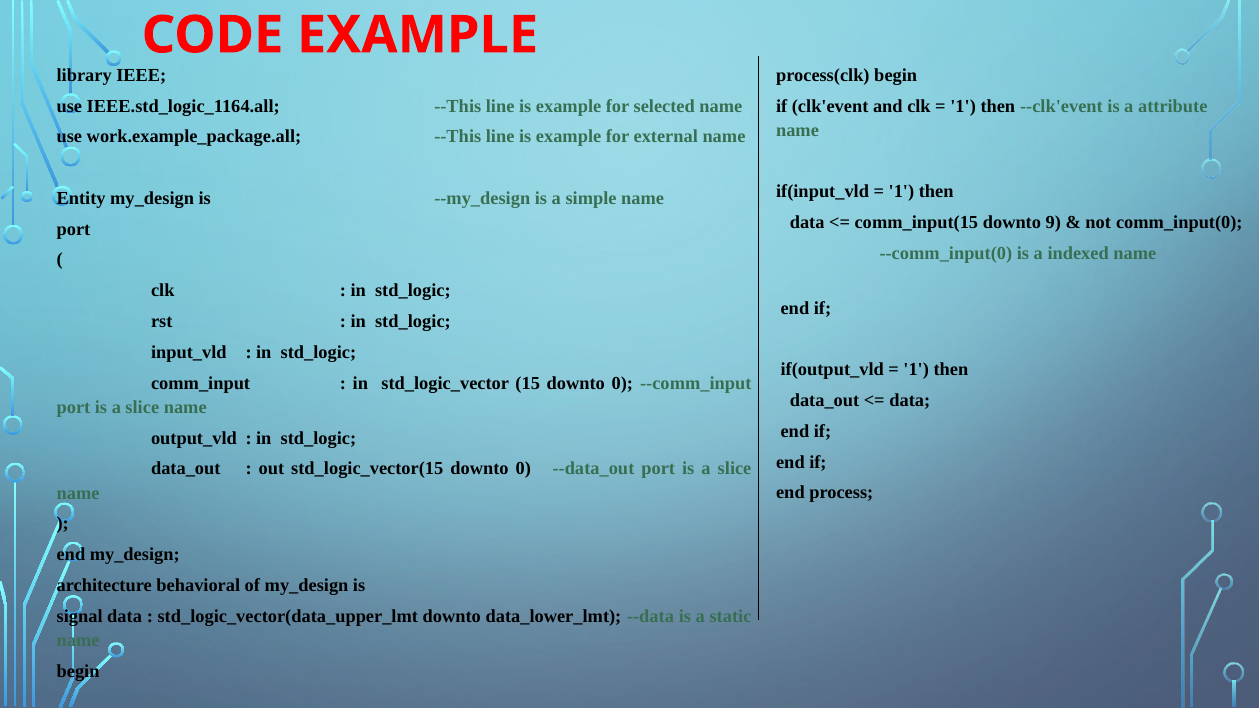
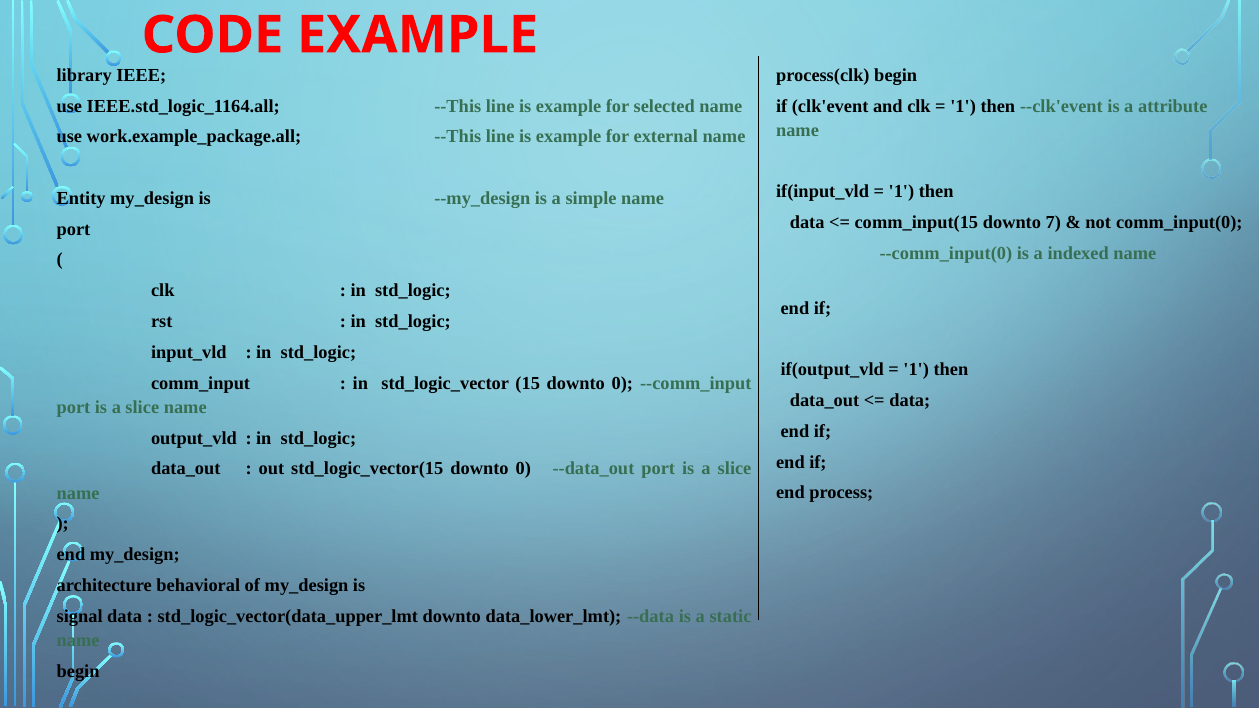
9: 9 -> 7
